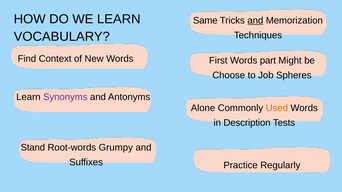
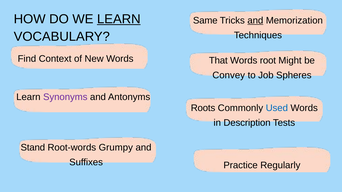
LEARN at (119, 19) underline: none -> present
First: First -> That
part: part -> root
Choose: Choose -> Convey
Alone: Alone -> Roots
Used colour: orange -> blue
